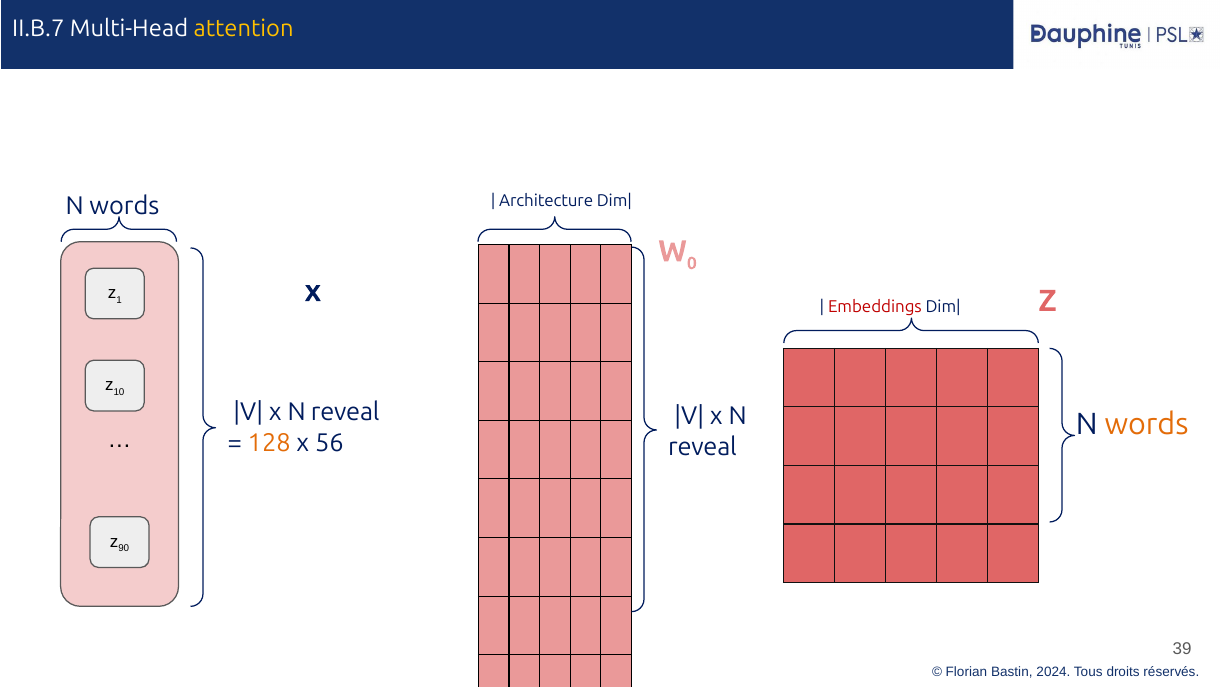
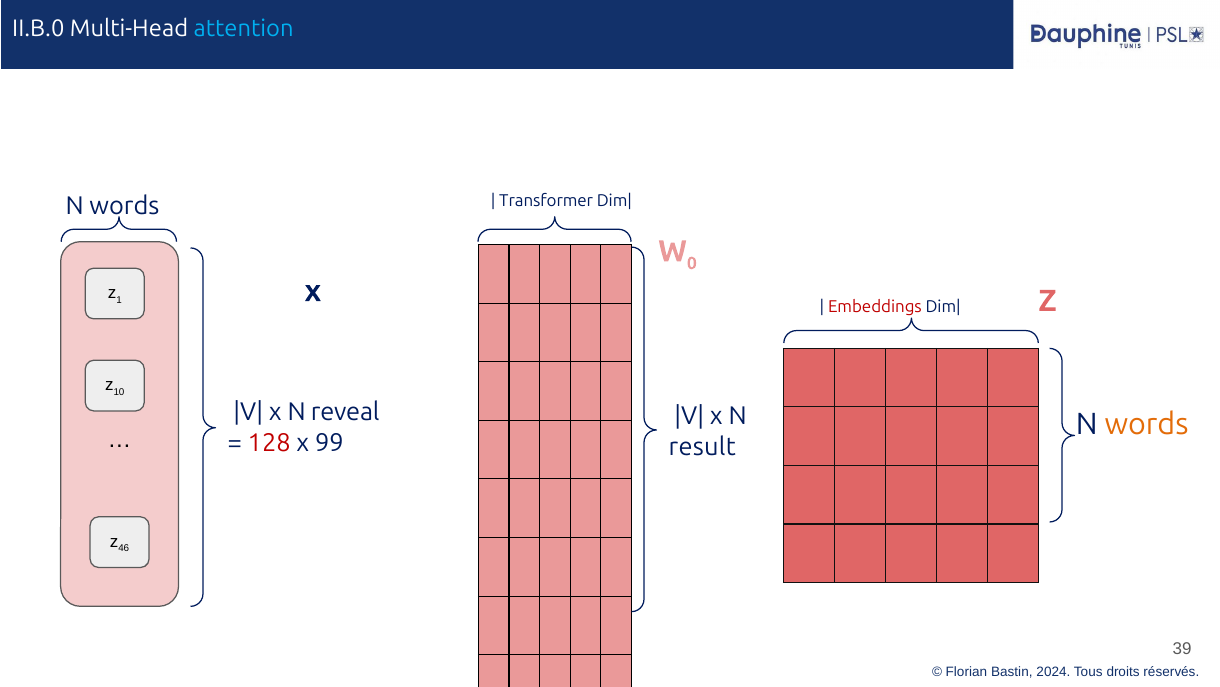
II.B.7: II.B.7 -> II.B.0
attention colour: yellow -> light blue
Architecture: Architecture -> Transformer
128 colour: orange -> red
56: 56 -> 99
reveal at (702, 446): reveal -> result
90: 90 -> 46
